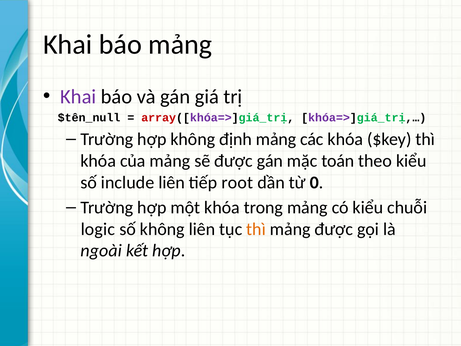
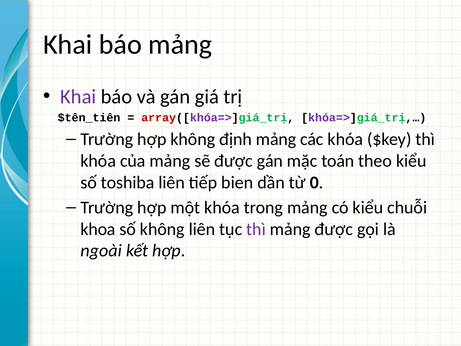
$tên_null: $tên_null -> $tên_tiên
include: include -> toshiba
root: root -> bien
logic: logic -> khoa
thì at (256, 229) colour: orange -> purple
